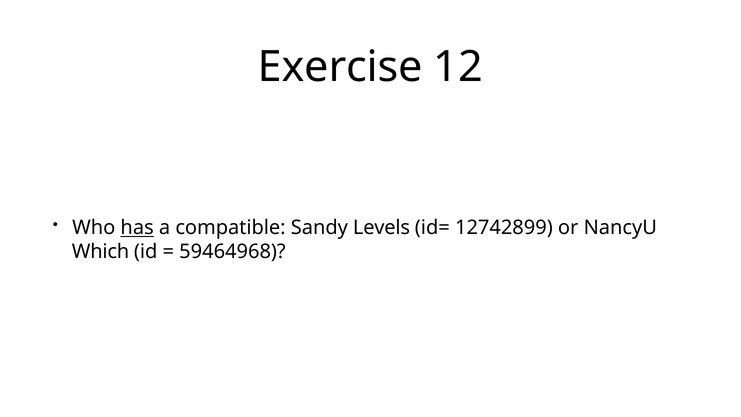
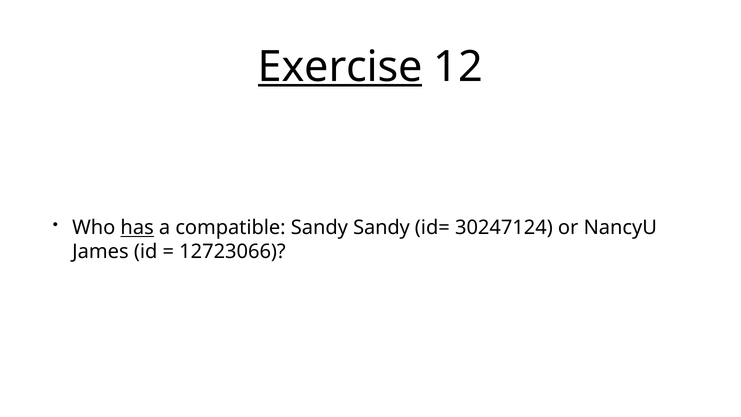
Exercise underline: none -> present
Sandy Levels: Levels -> Sandy
12742899: 12742899 -> 30247124
Which: Which -> James
59464968: 59464968 -> 12723066
